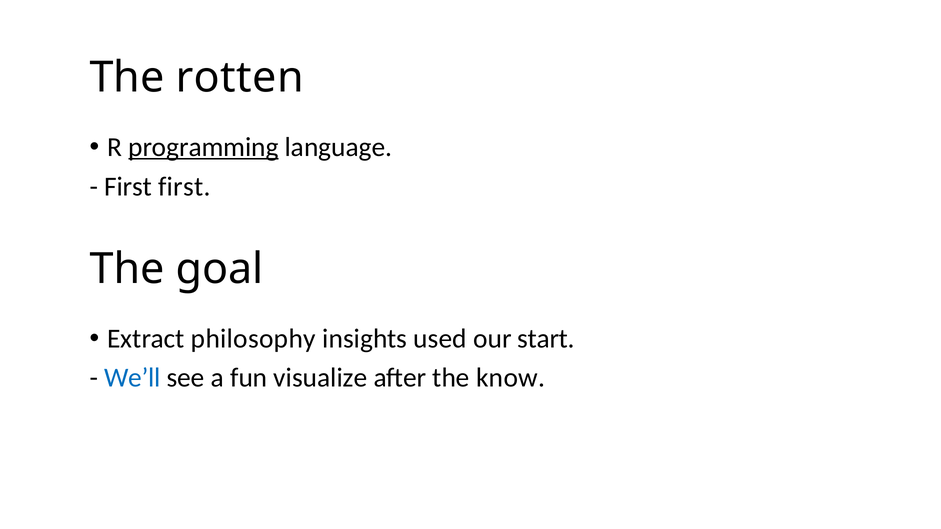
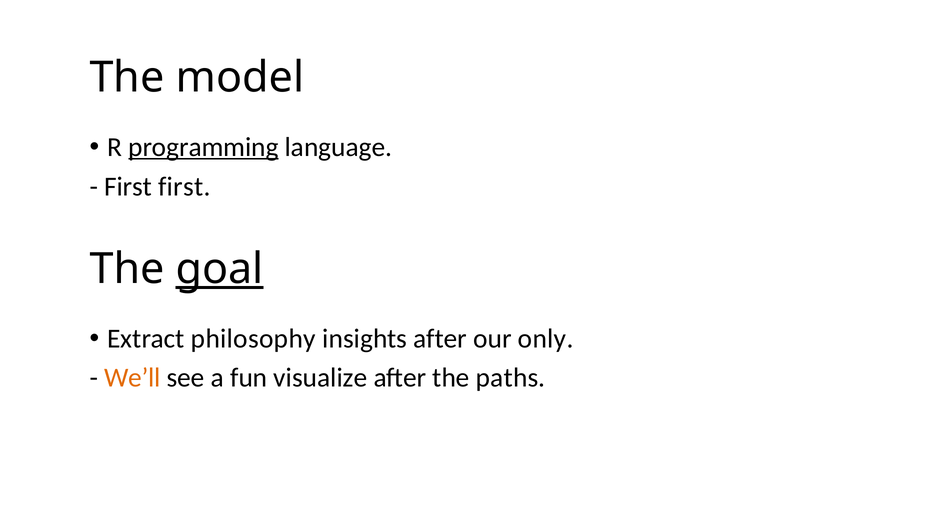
rotten: rotten -> model
goal underline: none -> present
insights used: used -> after
start: start -> only
We’ll colour: blue -> orange
know: know -> paths
